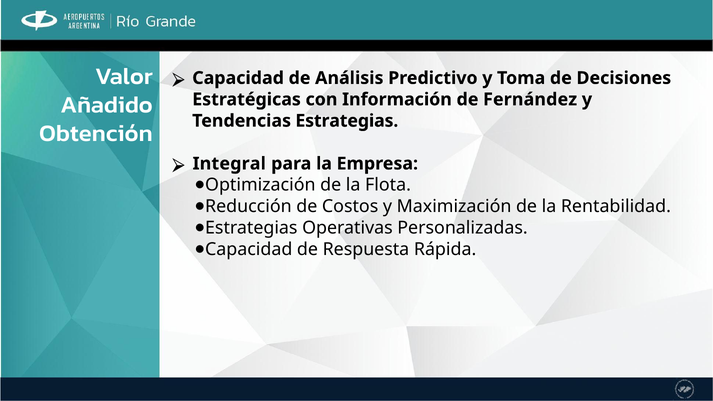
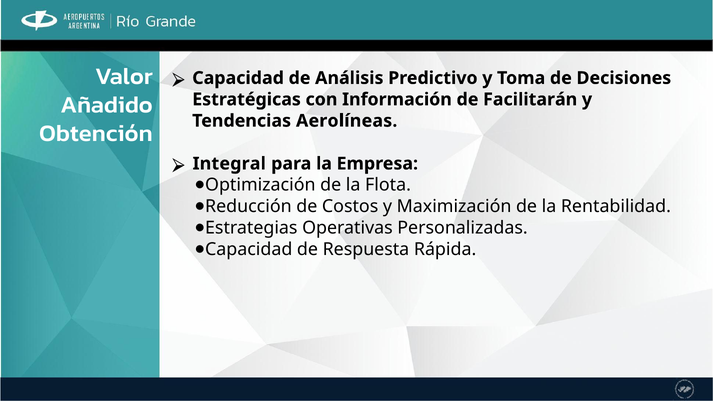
Fernández: Fernández -> Facilitarán
Tendencias Estrategias: Estrategias -> Aerolíneas
